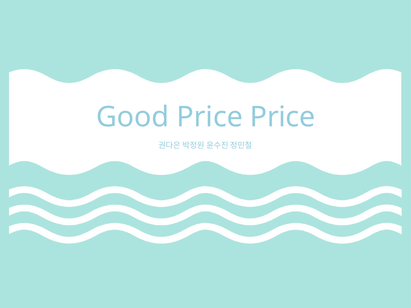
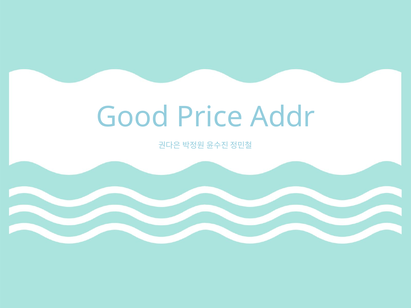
Price Price: Price -> Addr
